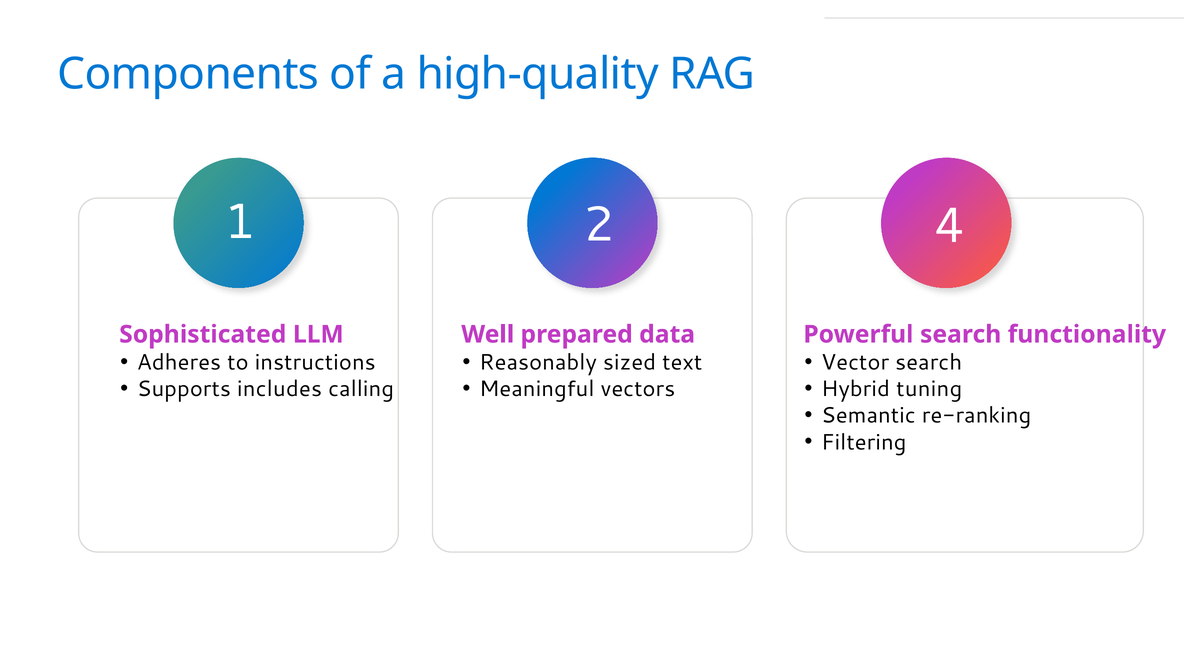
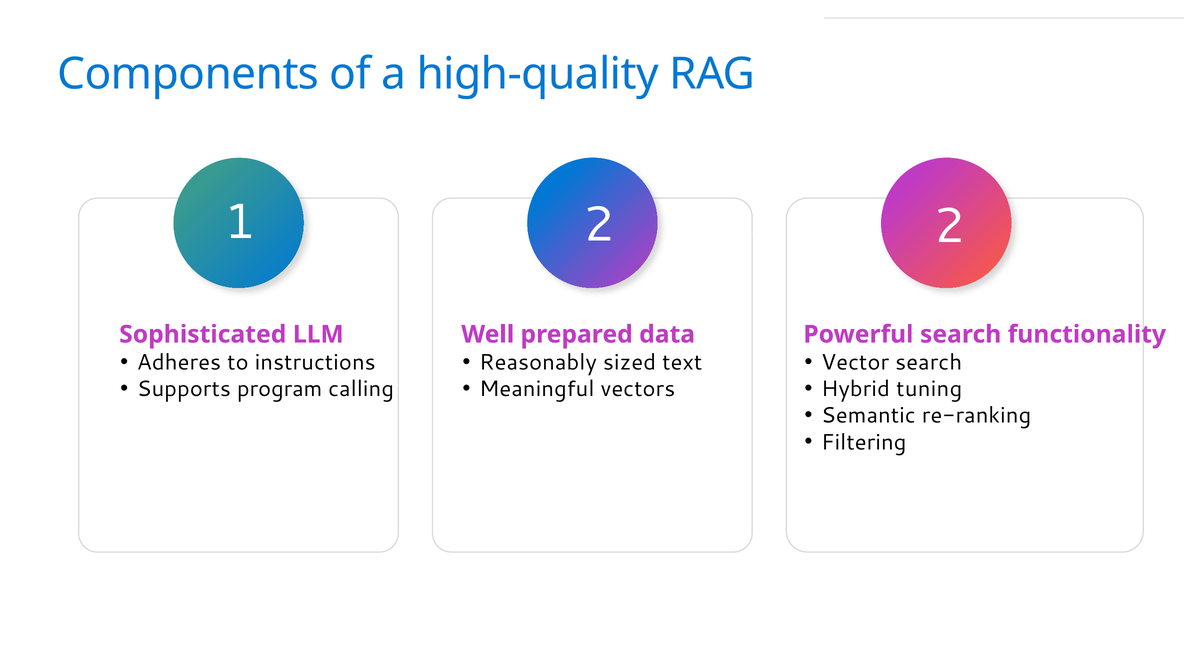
2 4: 4 -> 2
includes: includes -> program
